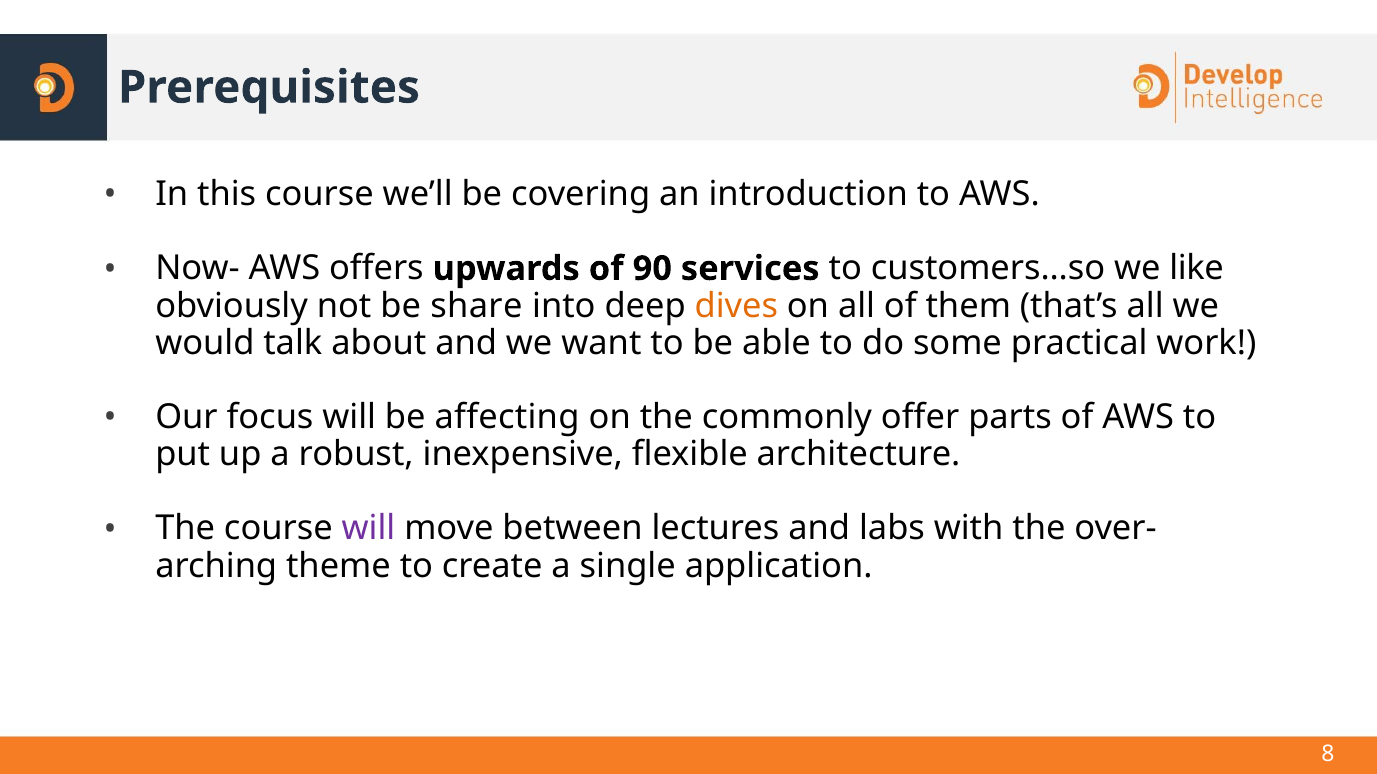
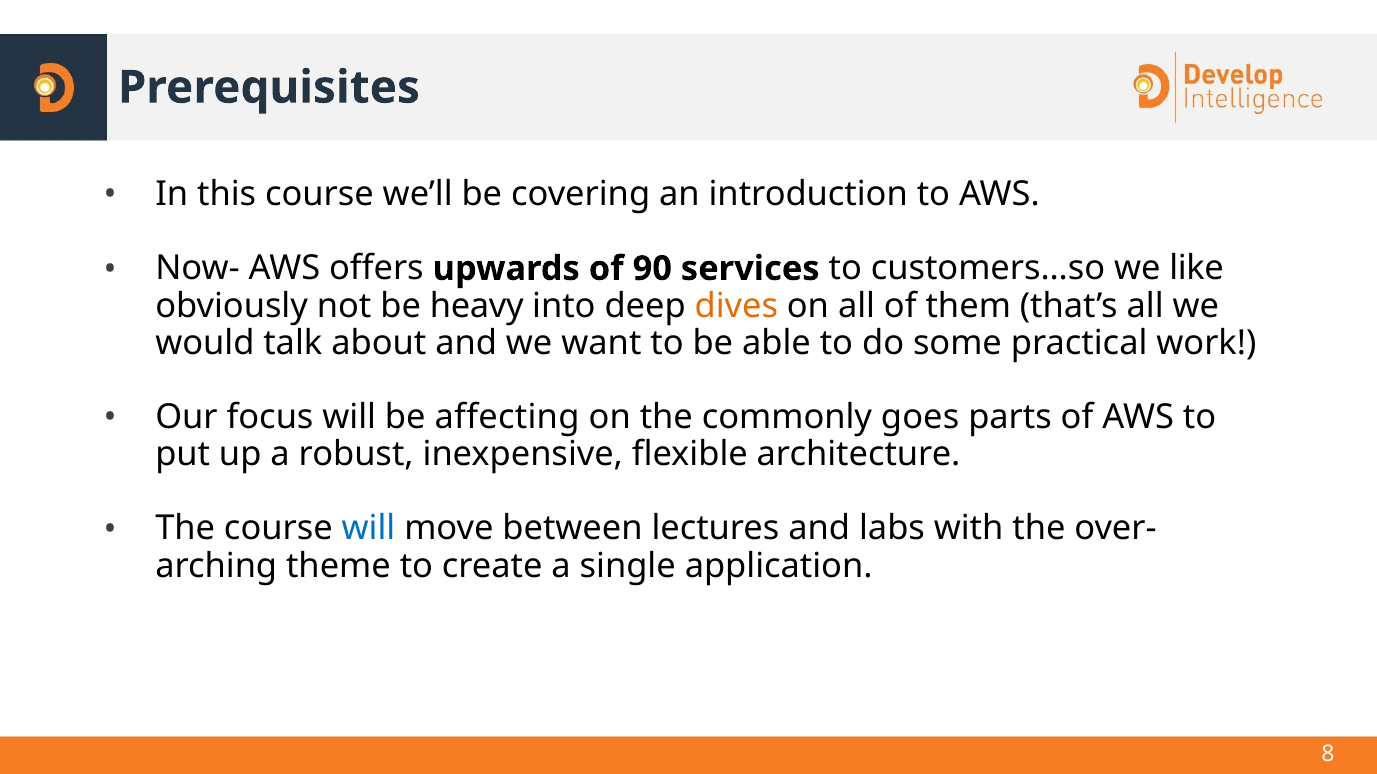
share: share -> heavy
offer: offer -> goes
will at (369, 529) colour: purple -> blue
